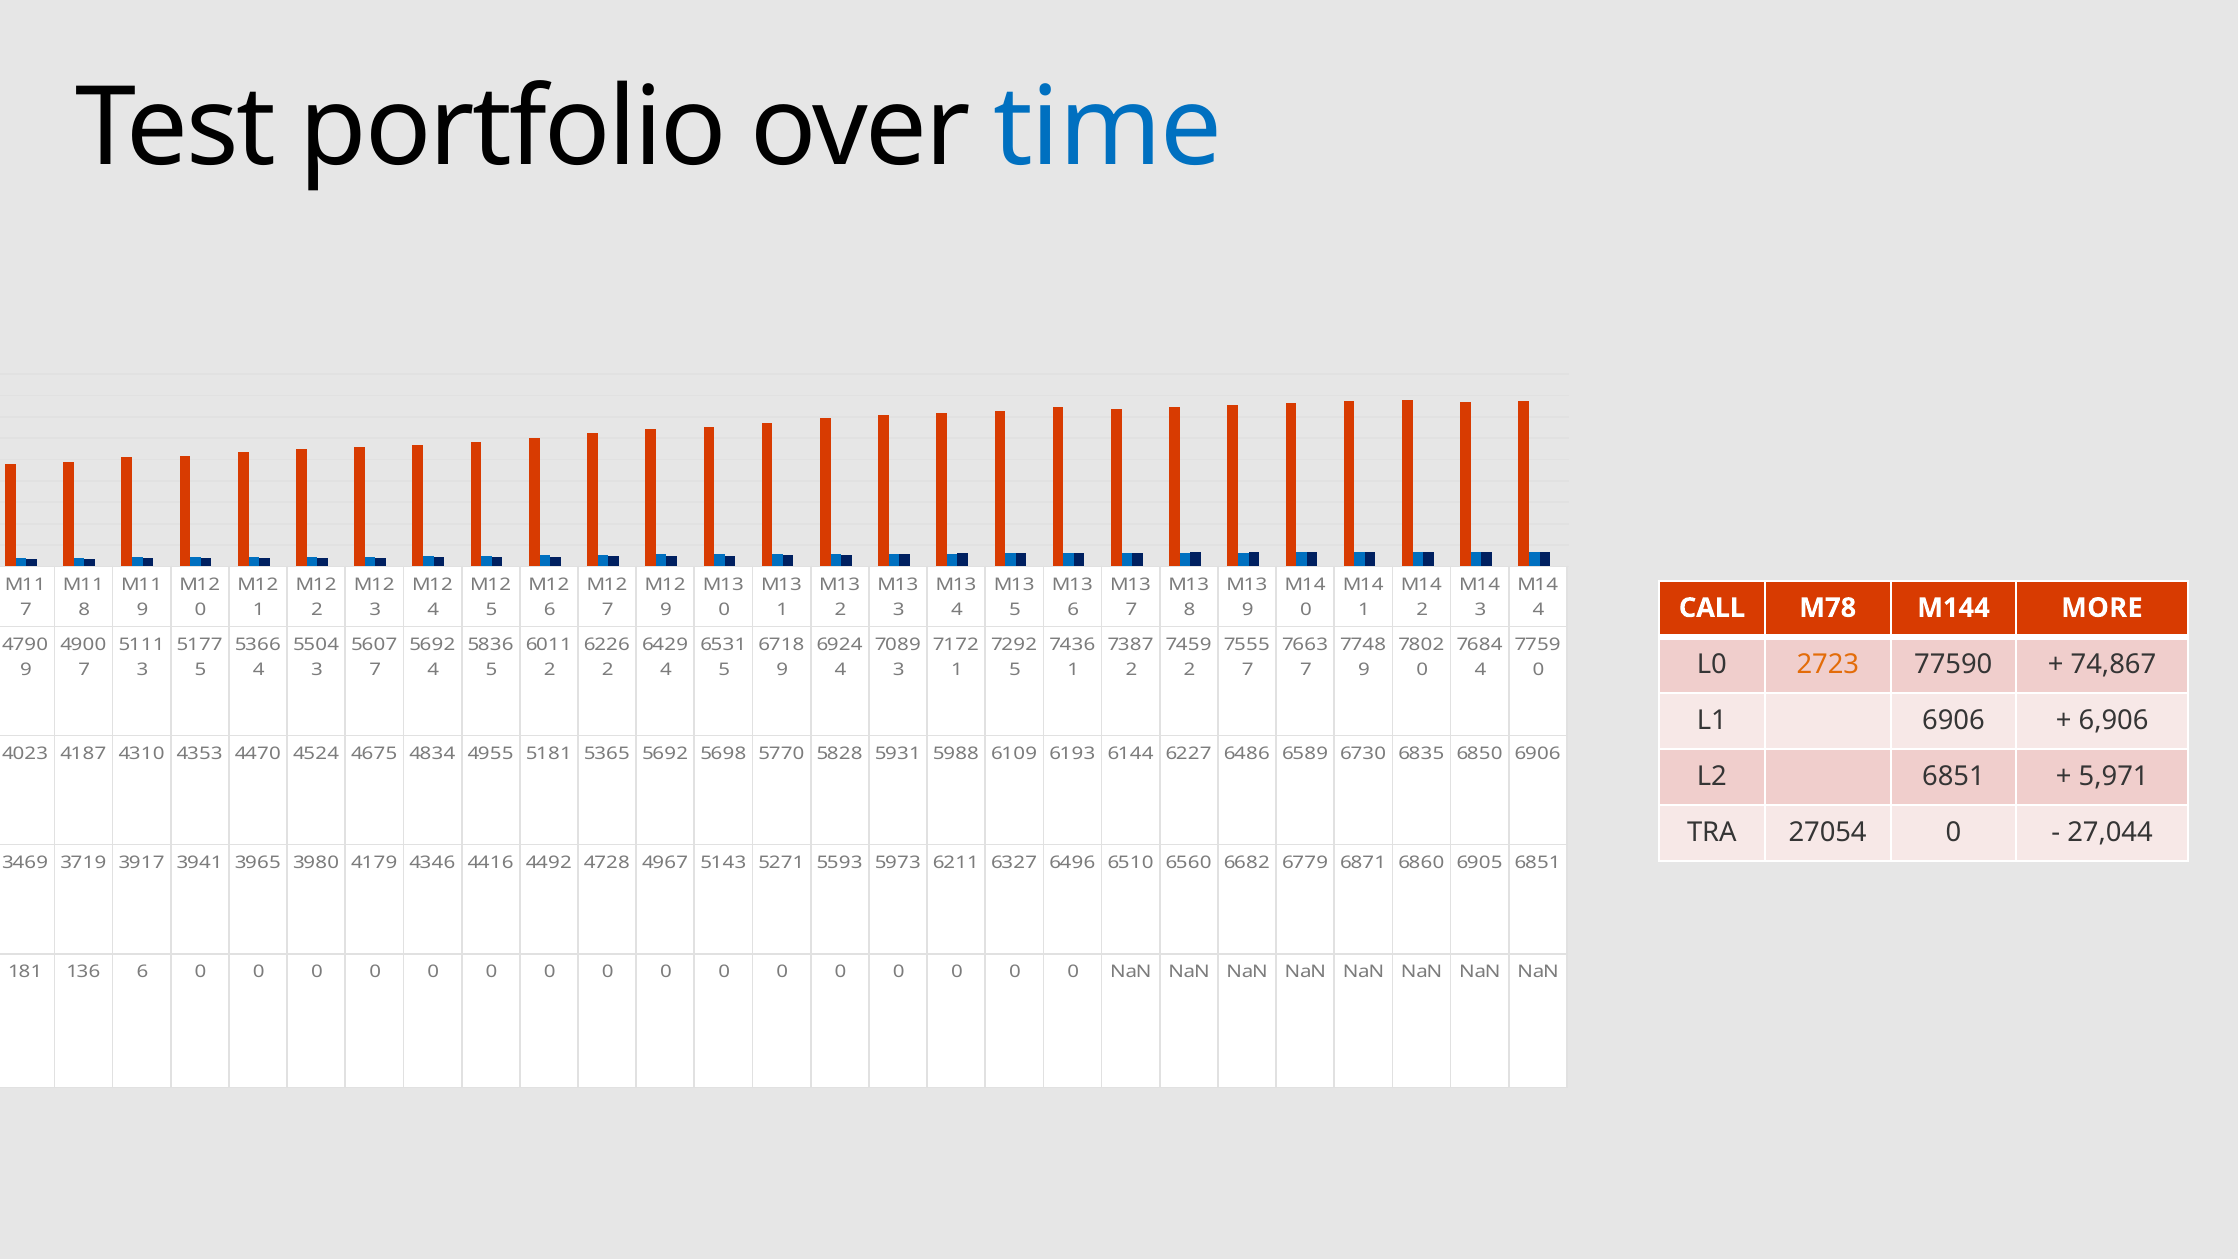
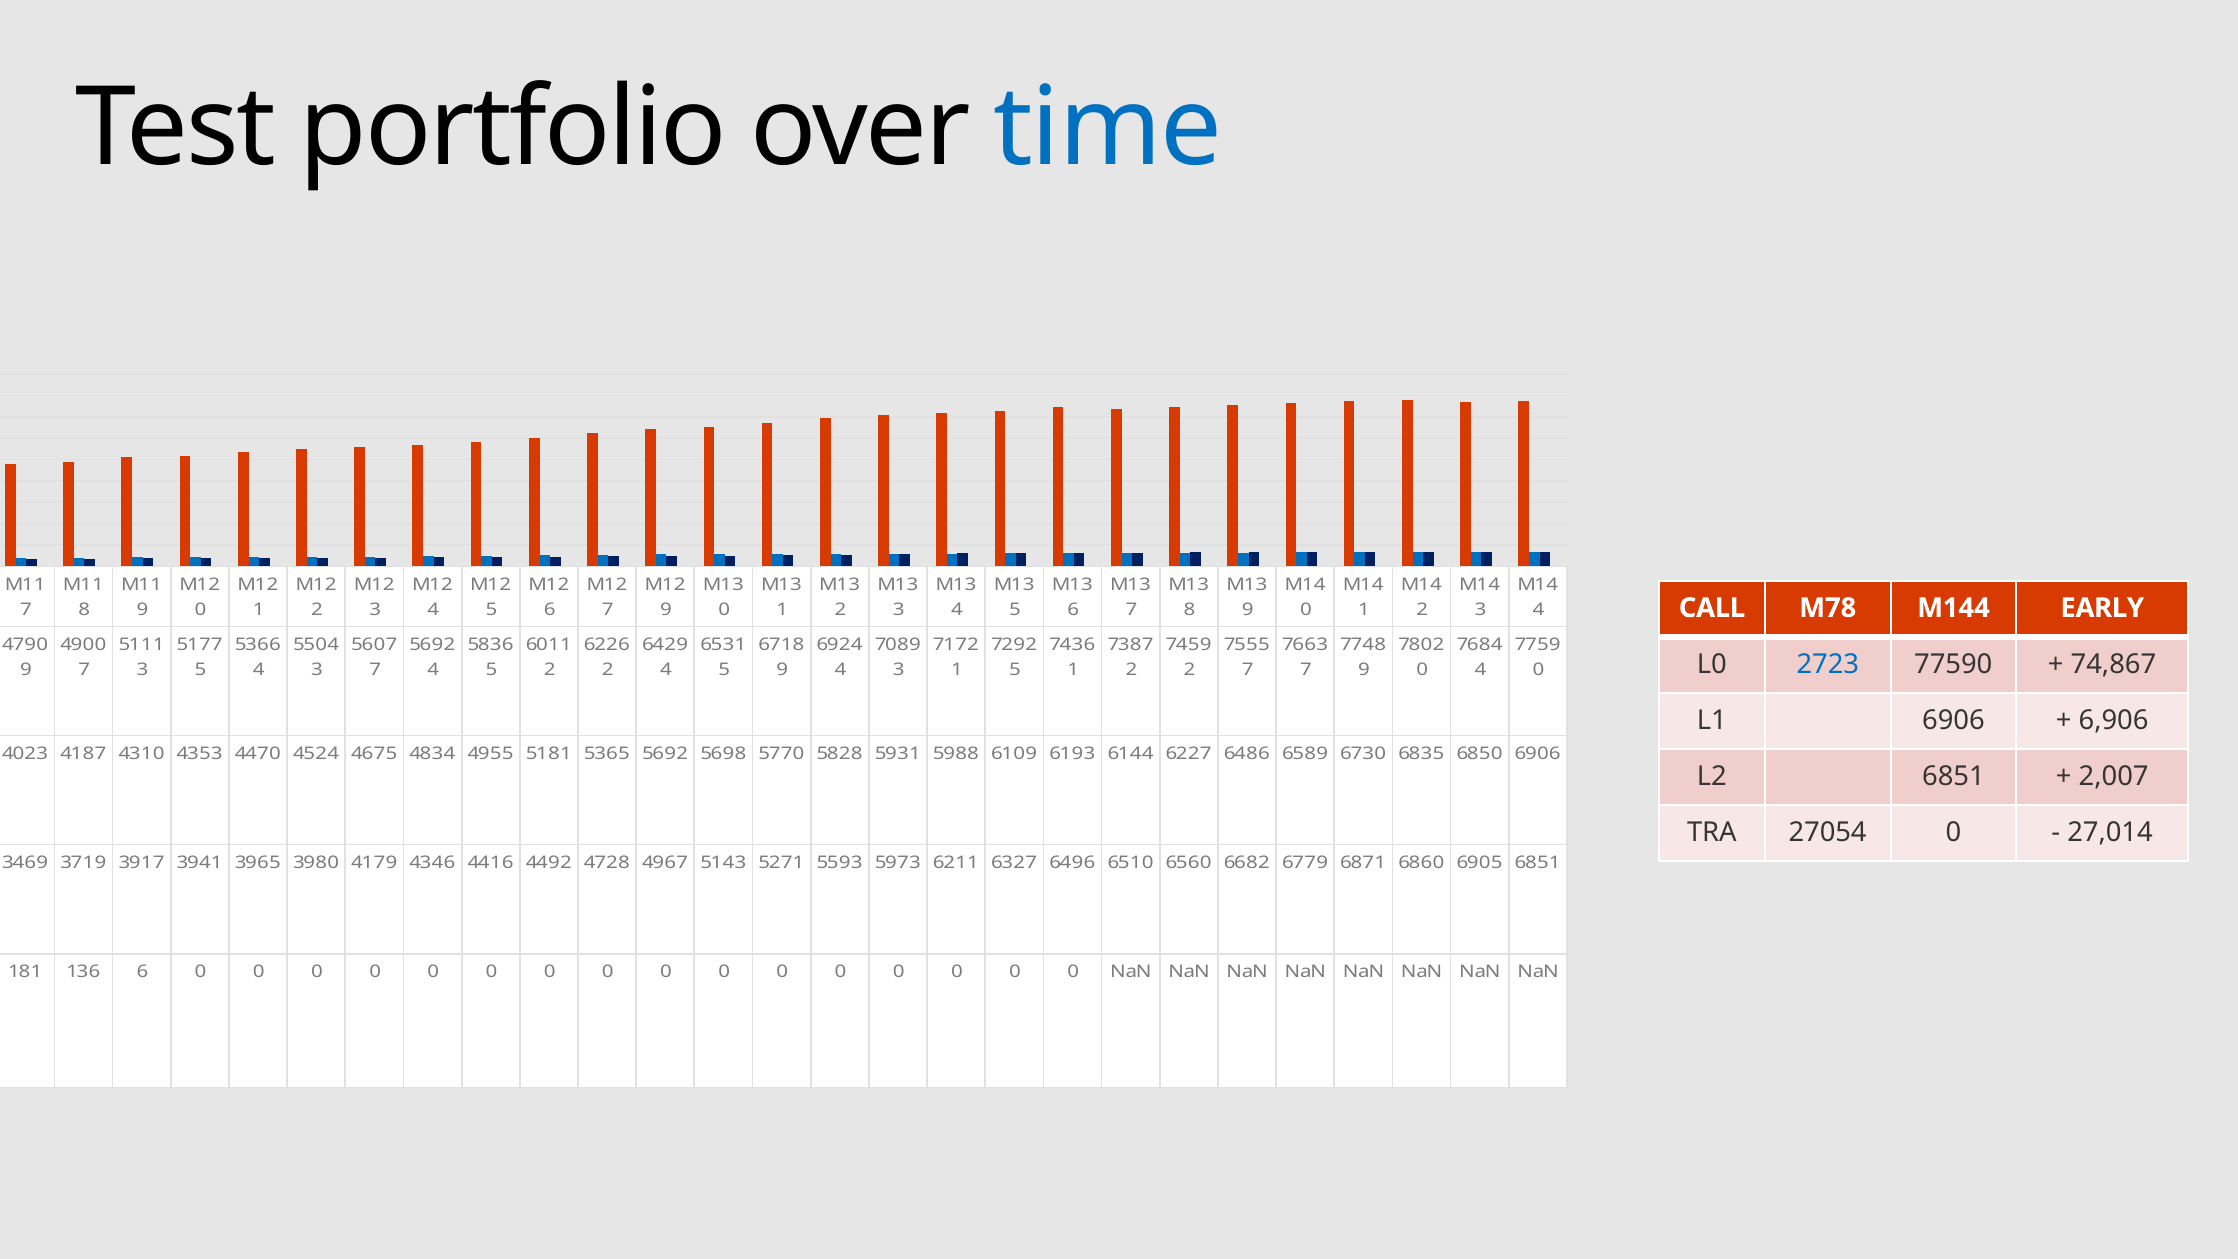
MORE: MORE -> EARLY
2723 at (1828, 664) colour: orange -> blue
5,971: 5,971 -> 2,007
27,044: 27,044 -> 27,014
